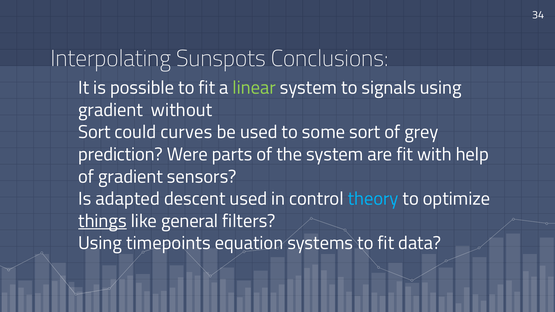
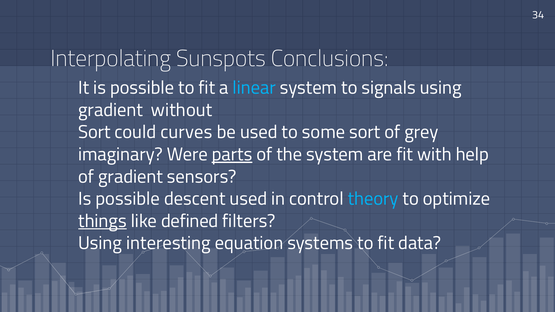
linear colour: light green -> light blue
prediction: prediction -> imaginary
parts underline: none -> present
adapted at (128, 199): adapted -> possible
general: general -> defined
timepoints: timepoints -> interesting
